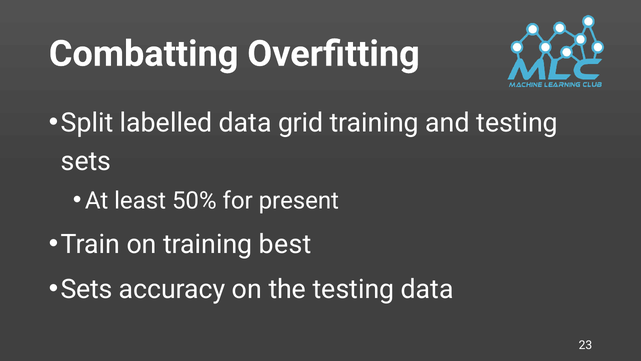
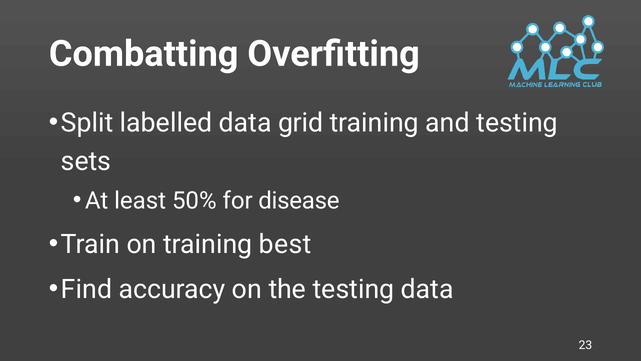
present: present -> disease
Sets at (87, 289): Sets -> Find
